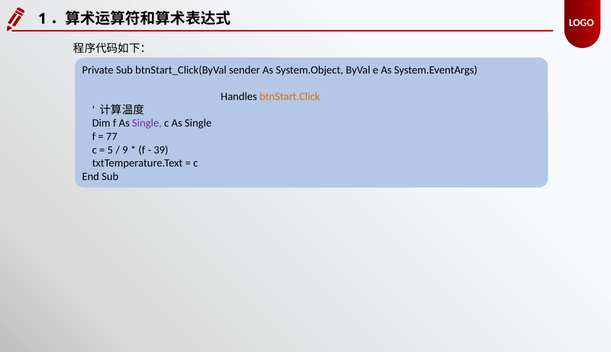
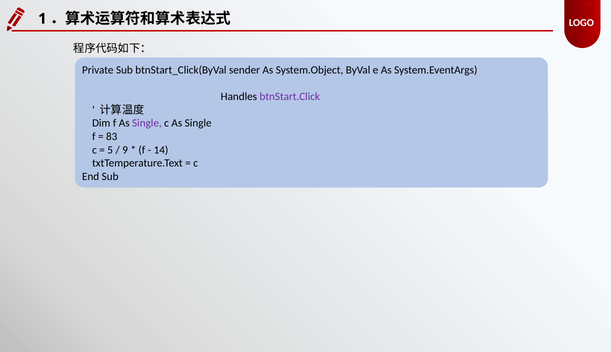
btnStart.Click colour: orange -> purple
77: 77 -> 83
39: 39 -> 14
